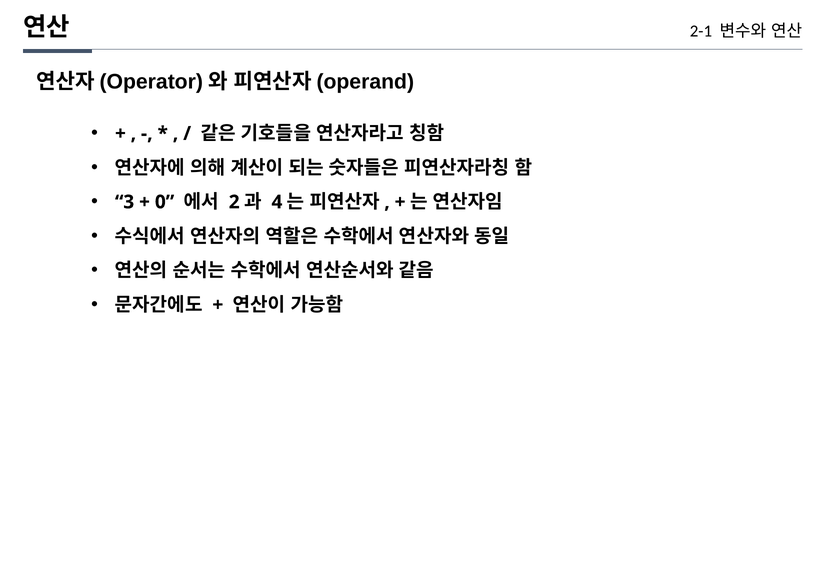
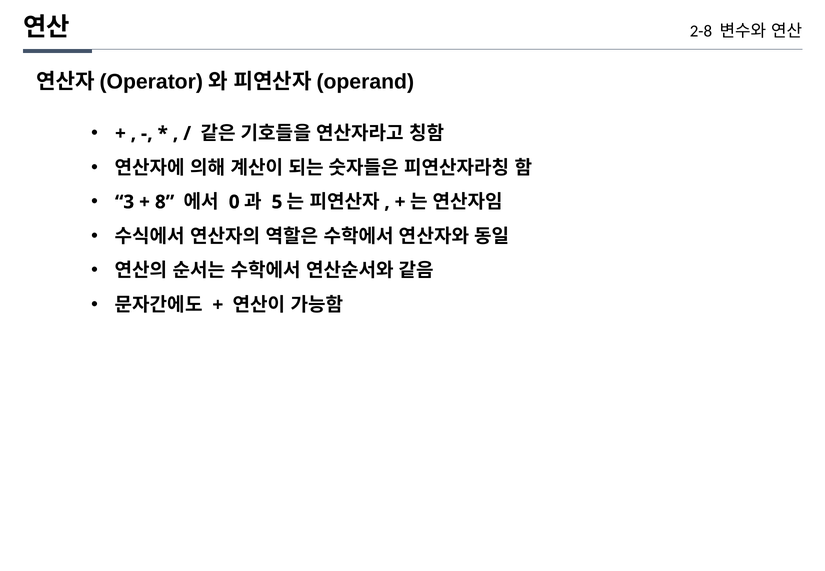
2-1: 2-1 -> 2-8
0: 0 -> 8
2: 2 -> 0
4: 4 -> 5
